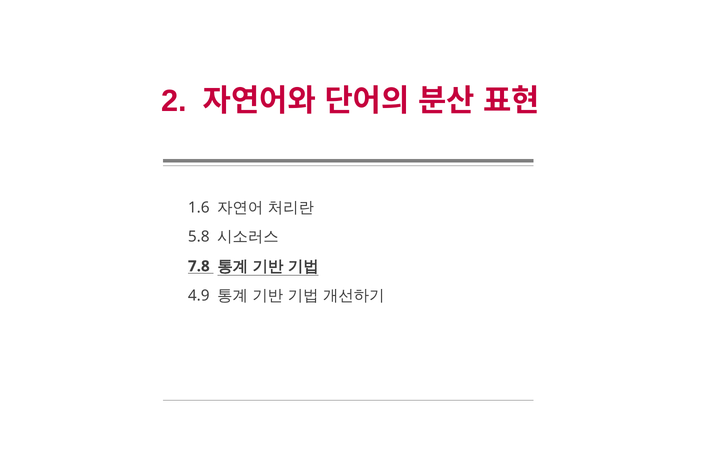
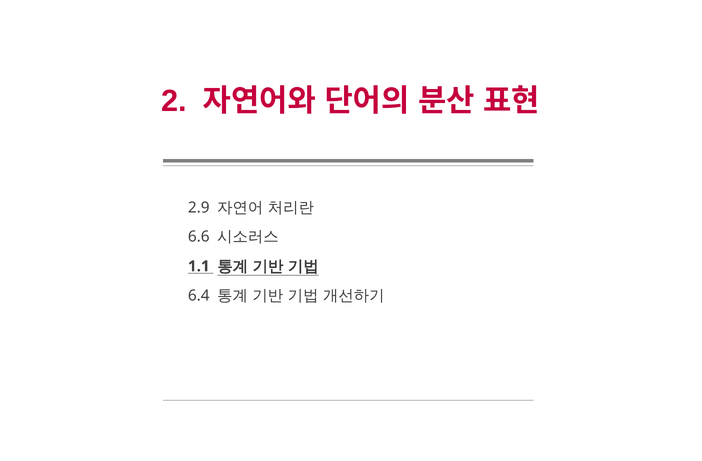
1.6: 1.6 -> 2.9
5.8: 5.8 -> 6.6
7.8: 7.8 -> 1.1
4.9: 4.9 -> 6.4
